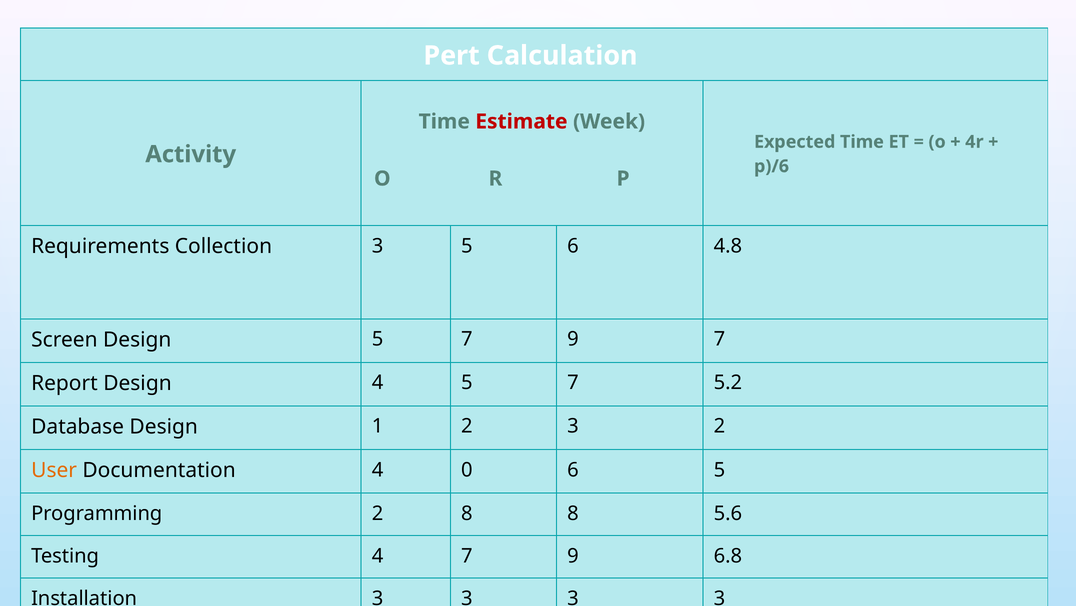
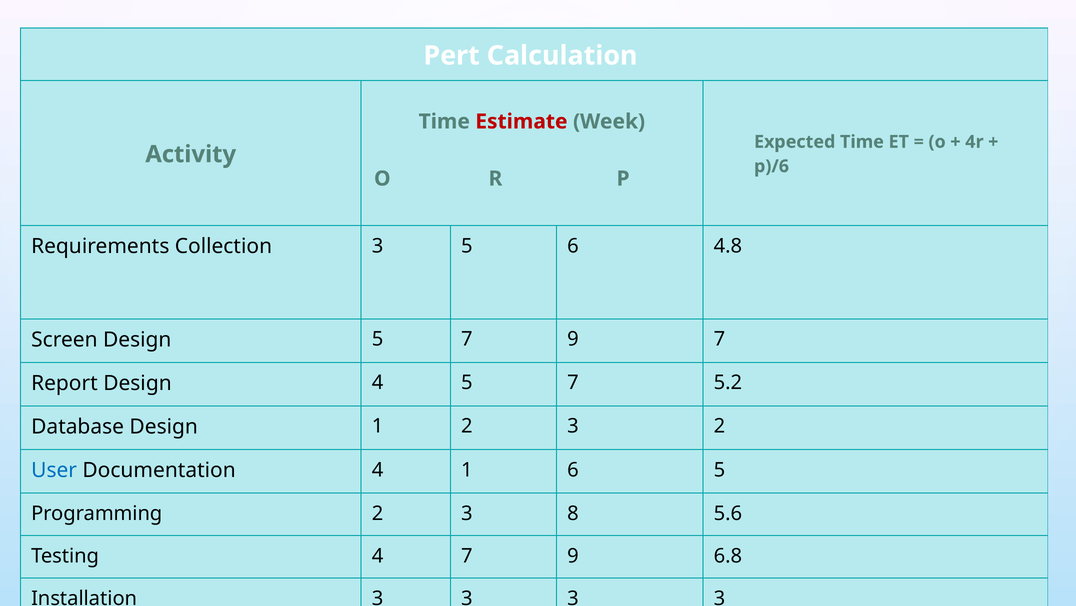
User colour: orange -> blue
4 0: 0 -> 1
Programming 2 8: 8 -> 3
